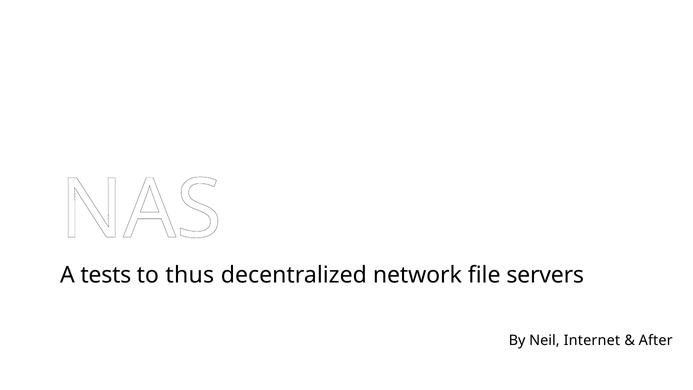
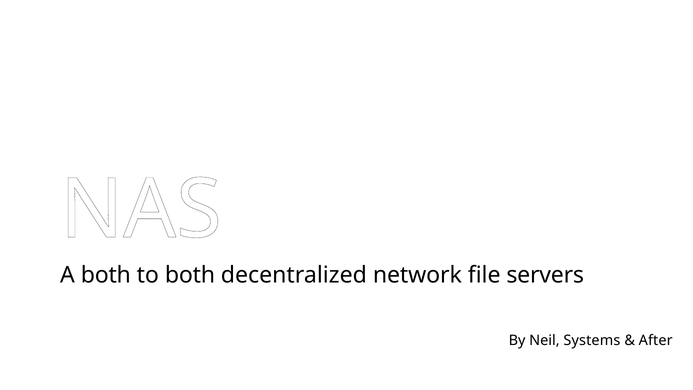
A tests: tests -> both
to thus: thus -> both
Internet: Internet -> Systems
